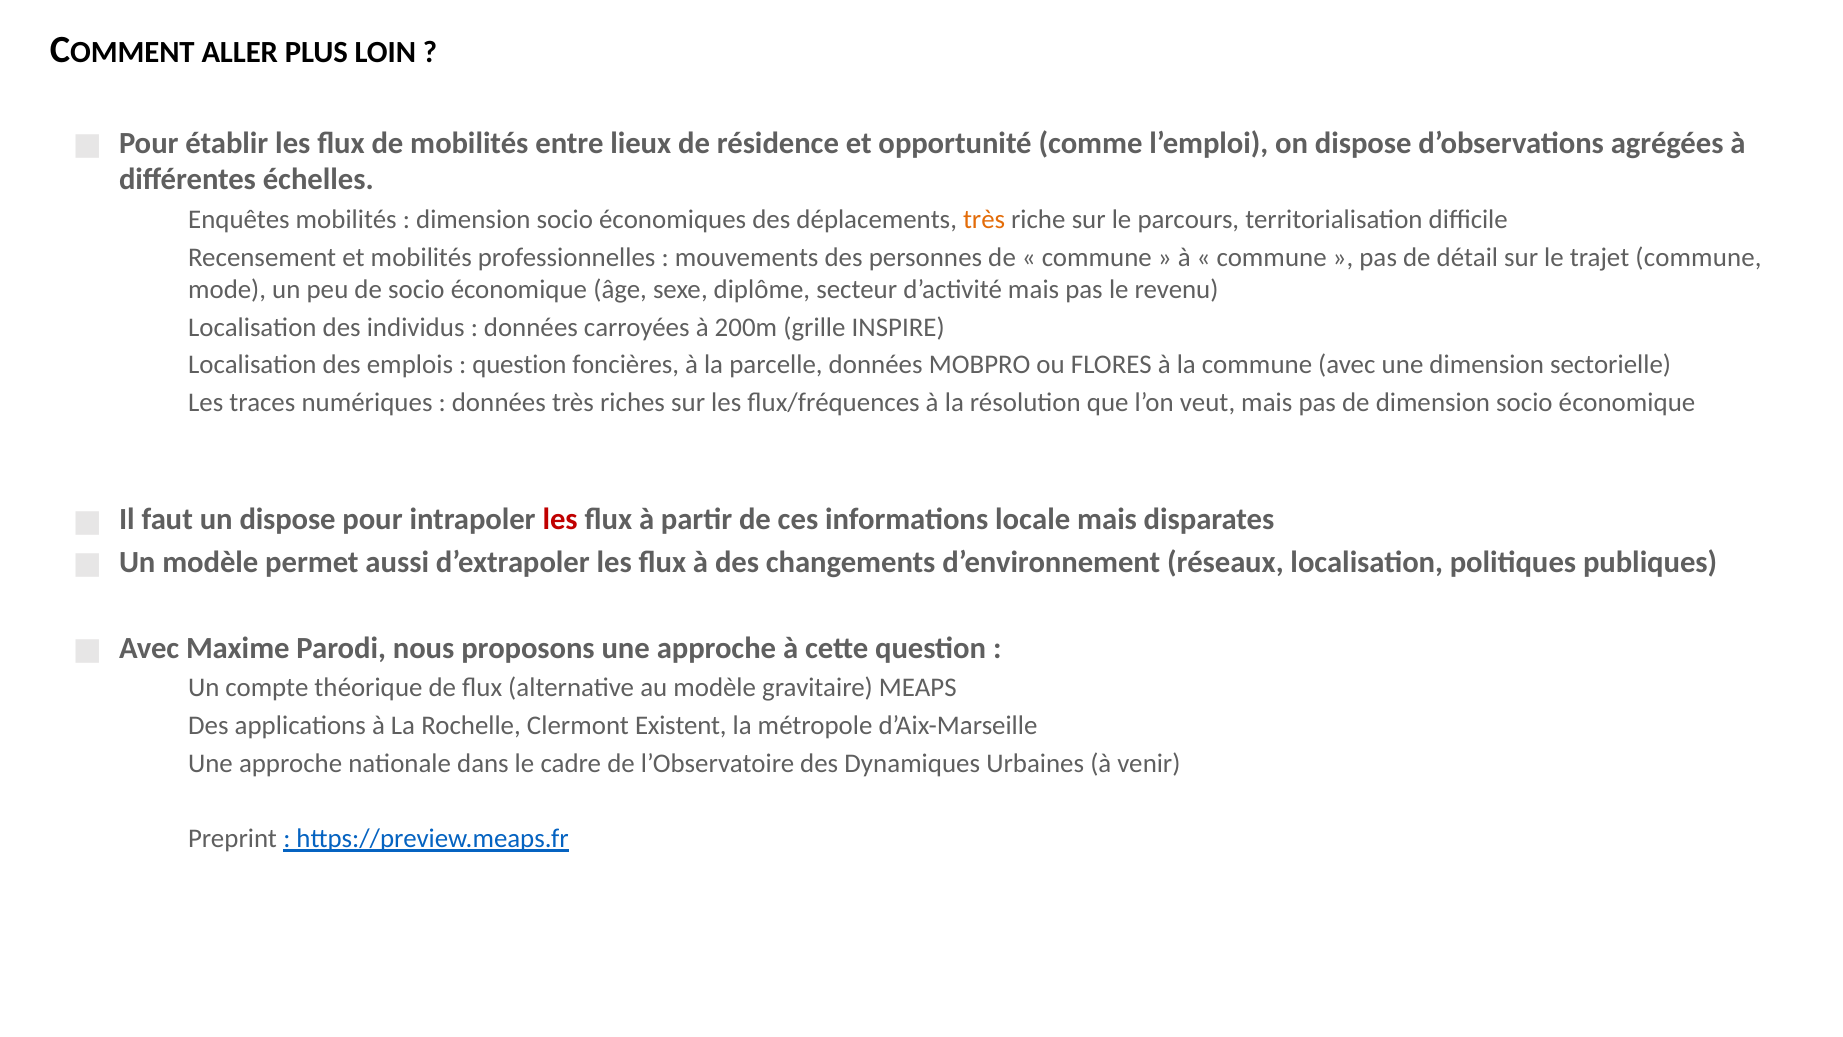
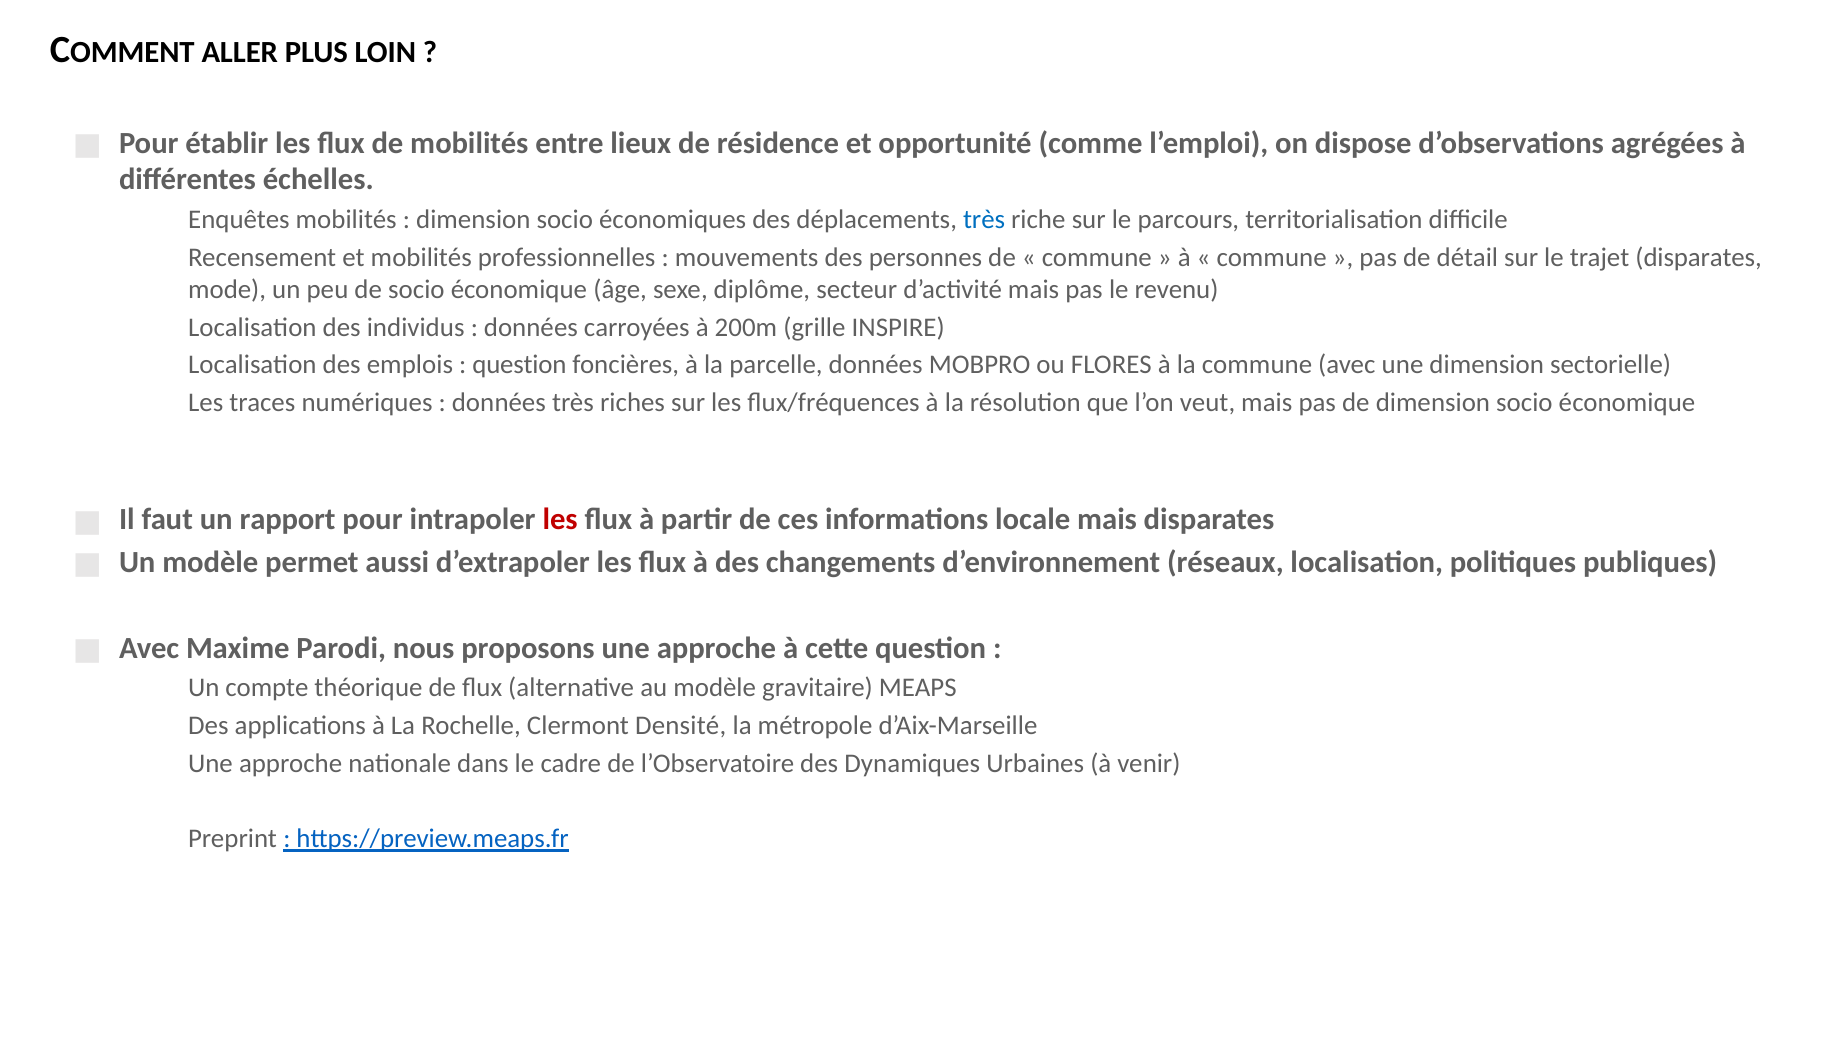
très at (984, 220) colour: orange -> blue
trajet commune: commune -> disparates
un dispose: dispose -> rapport
Existent: Existent -> Densité
